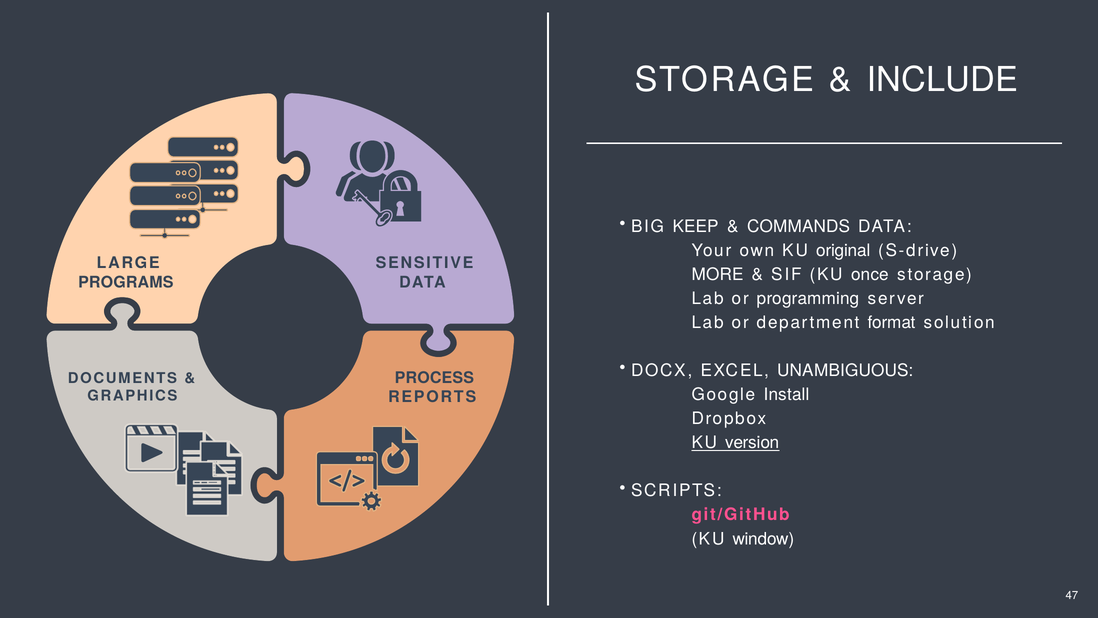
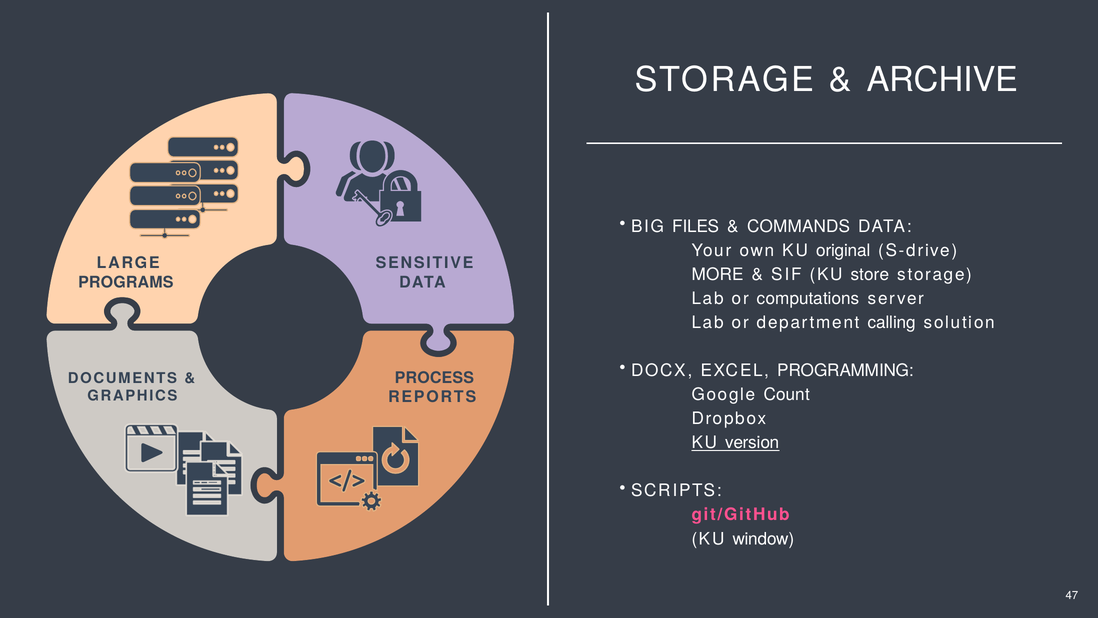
INCLUDE: INCLUDE -> ARCHIVE
KEEP: KEEP -> FILES
once: once -> store
programming: programming -> computations
format: format -> calling
UNAMBIGUOUS: UNAMBIGUOUS -> PROGRAMMING
Install: Install -> Count
